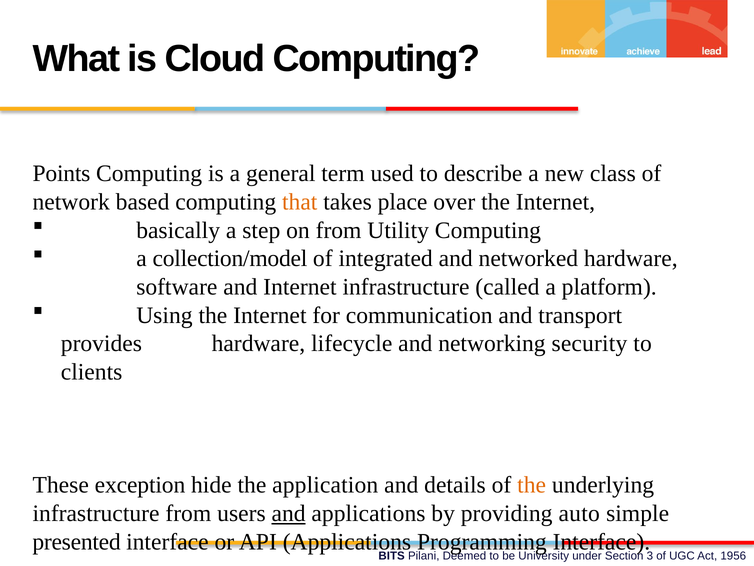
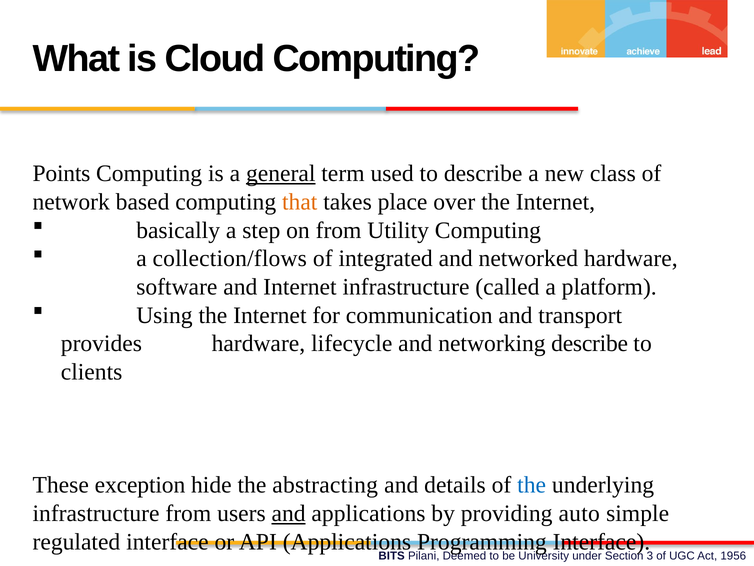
general underline: none -> present
collection/model: collection/model -> collection/flows
networking security: security -> describe
application: application -> abstracting
the at (532, 485) colour: orange -> blue
presented: presented -> regulated
